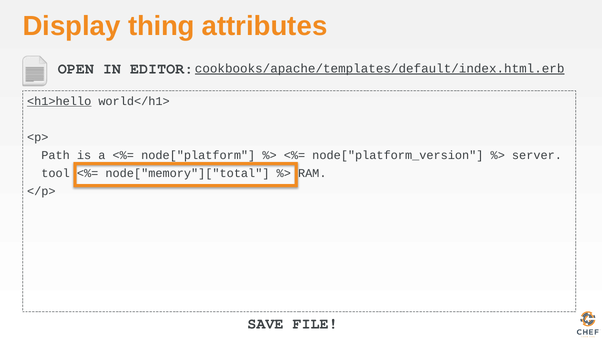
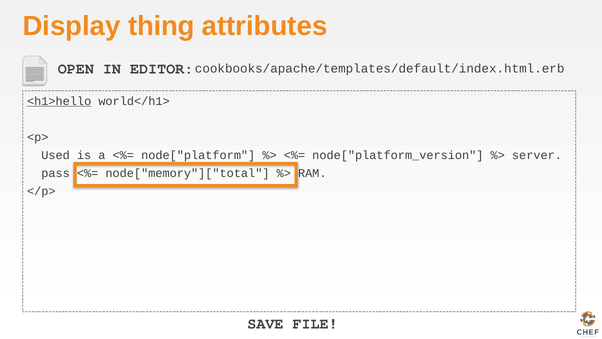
cookbooks/apache/templates/default/index.html.erb underline: present -> none
Path: Path -> Used
tool: tool -> pass
